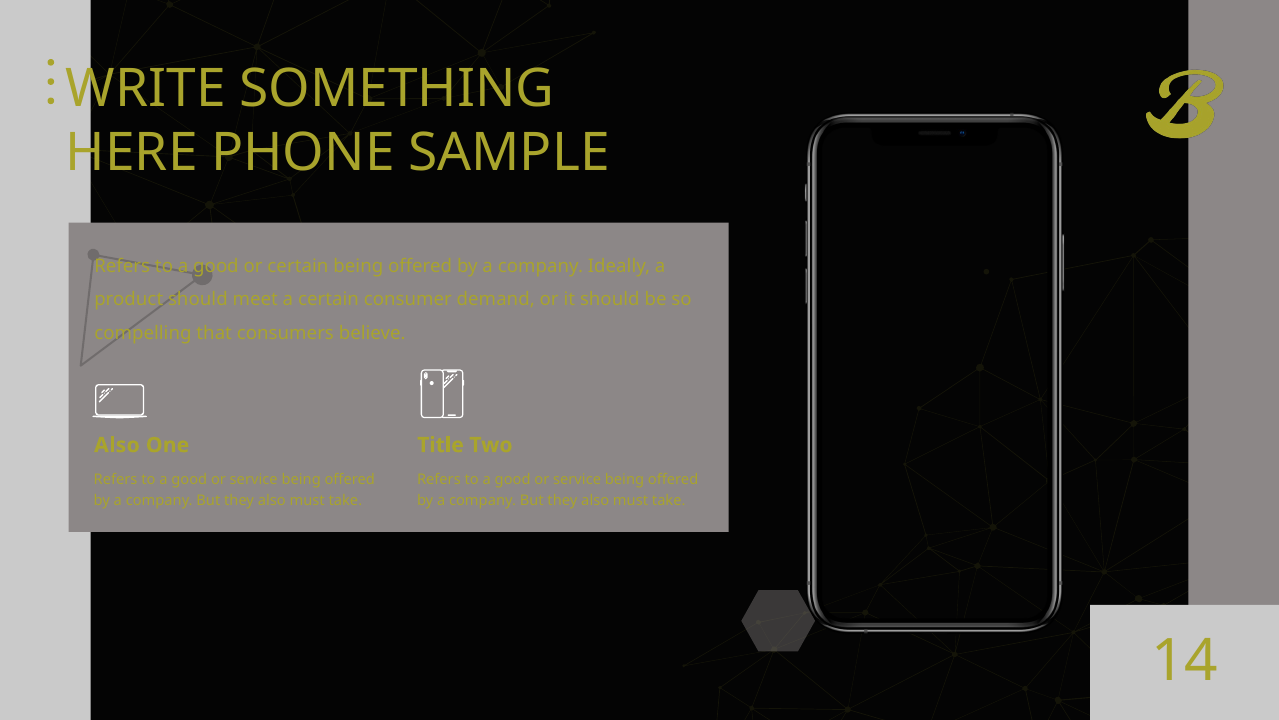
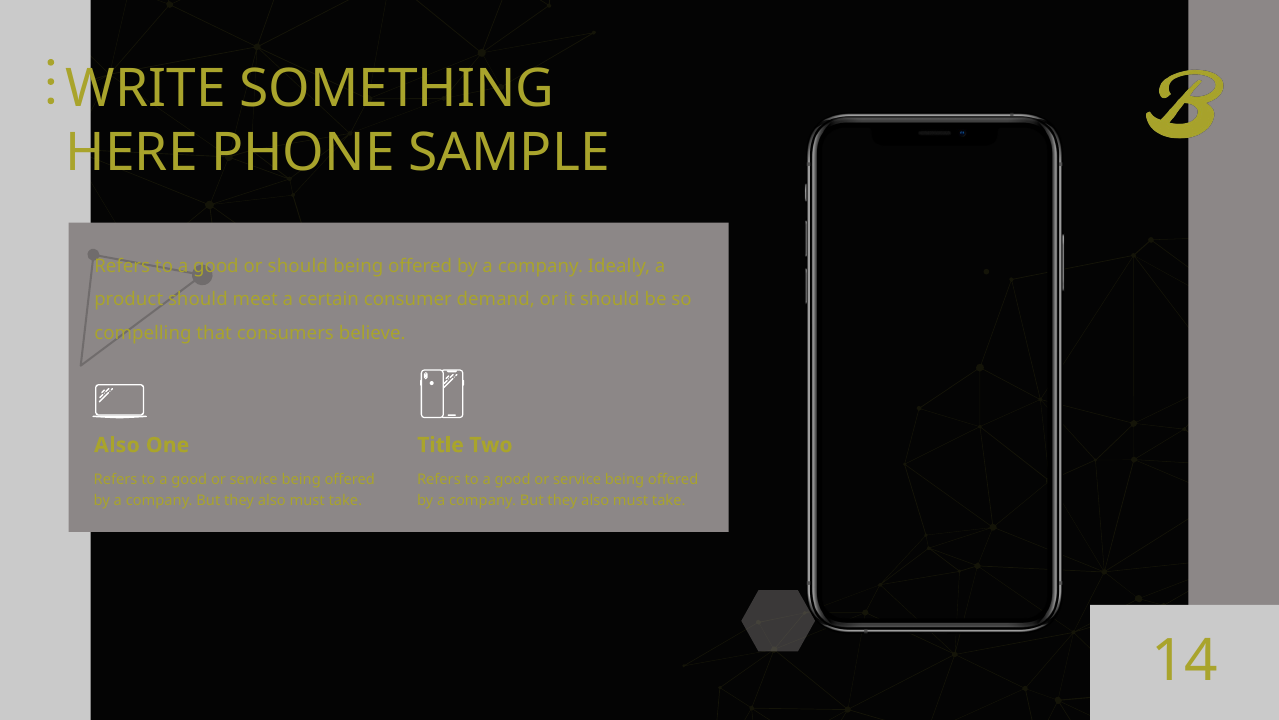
or certain: certain -> should
